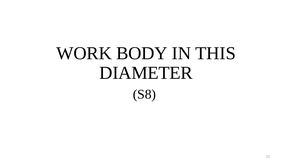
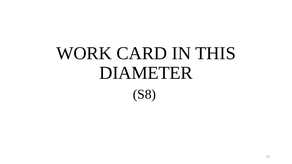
BODY: BODY -> CARD
